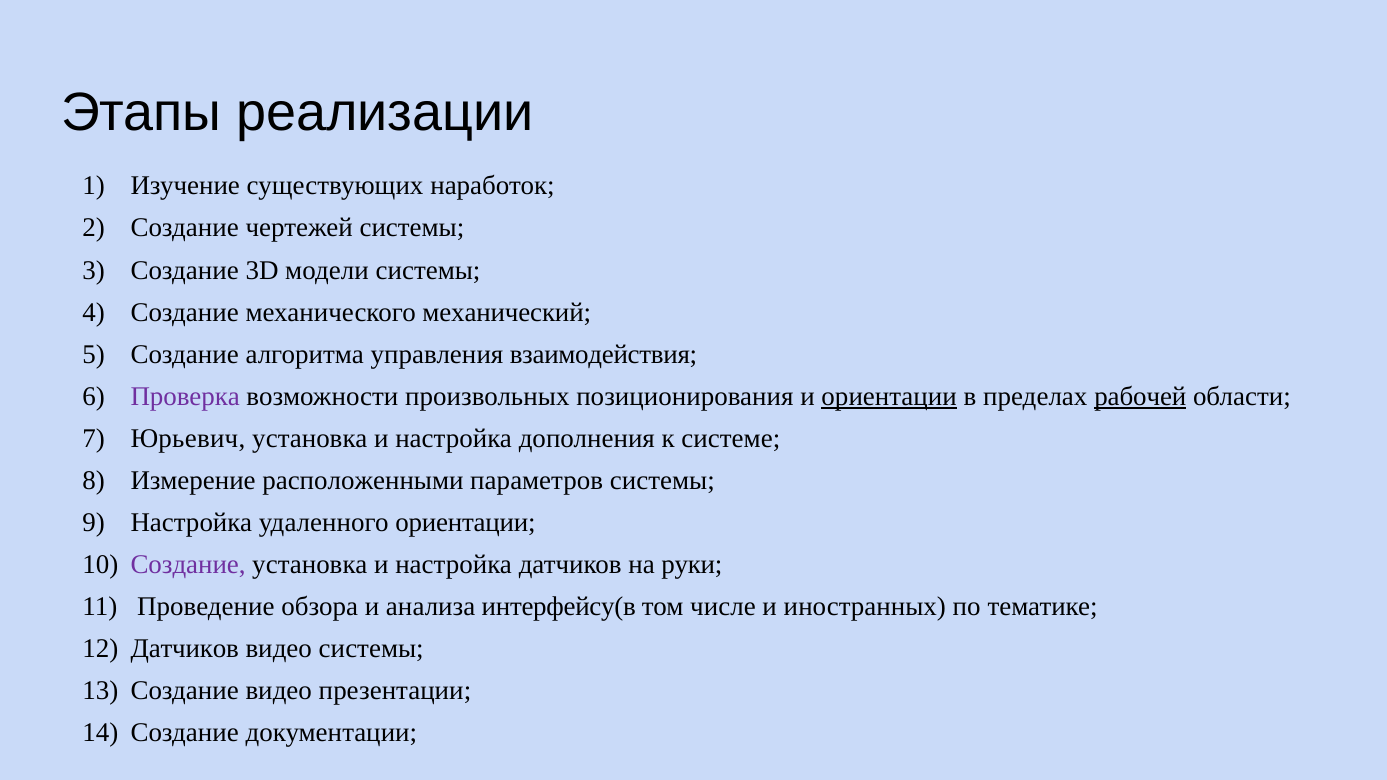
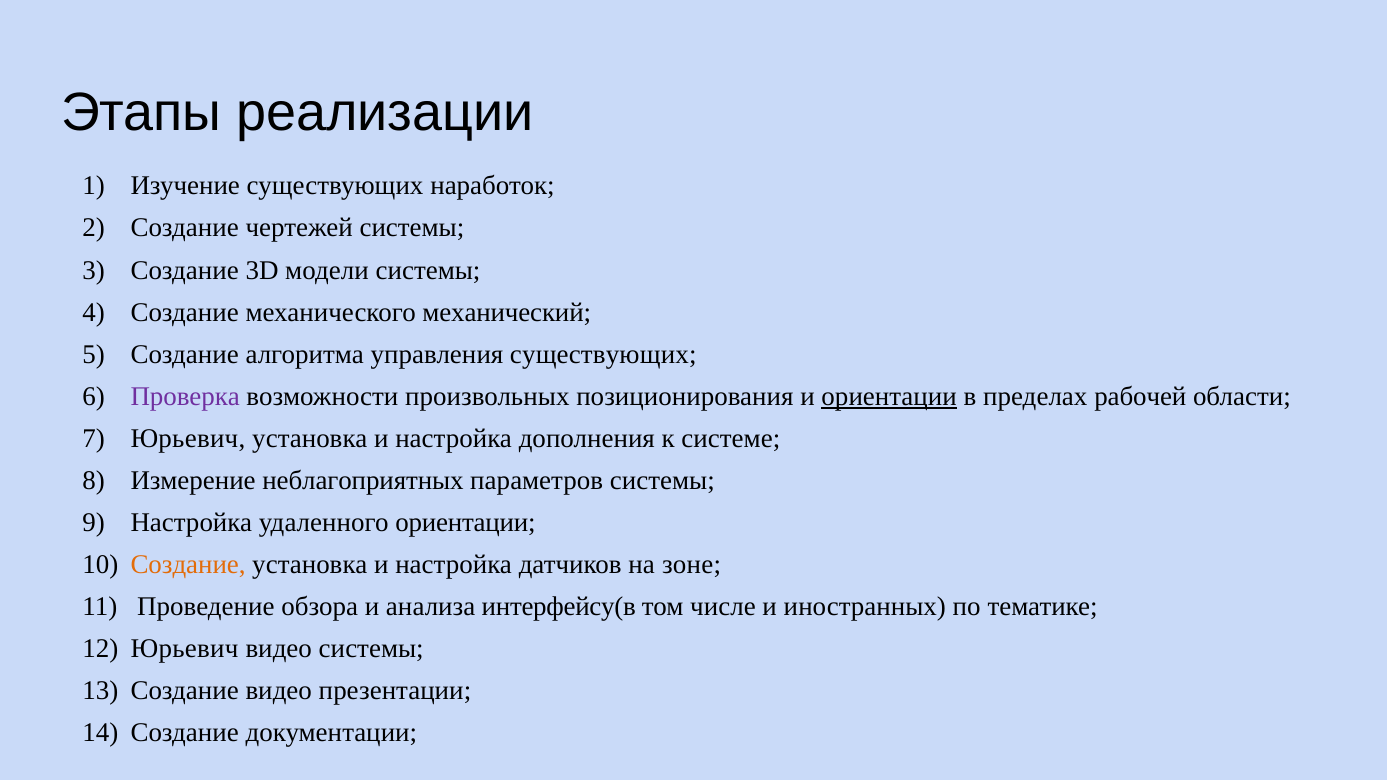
управления взаимодействия: взаимодействия -> существующих
рабочей underline: present -> none
расположенными: расположенными -> неблагоприятных
Создание at (188, 565) colour: purple -> orange
руки: руки -> зоне
Датчиков at (185, 649): Датчиков -> Юрьевич
